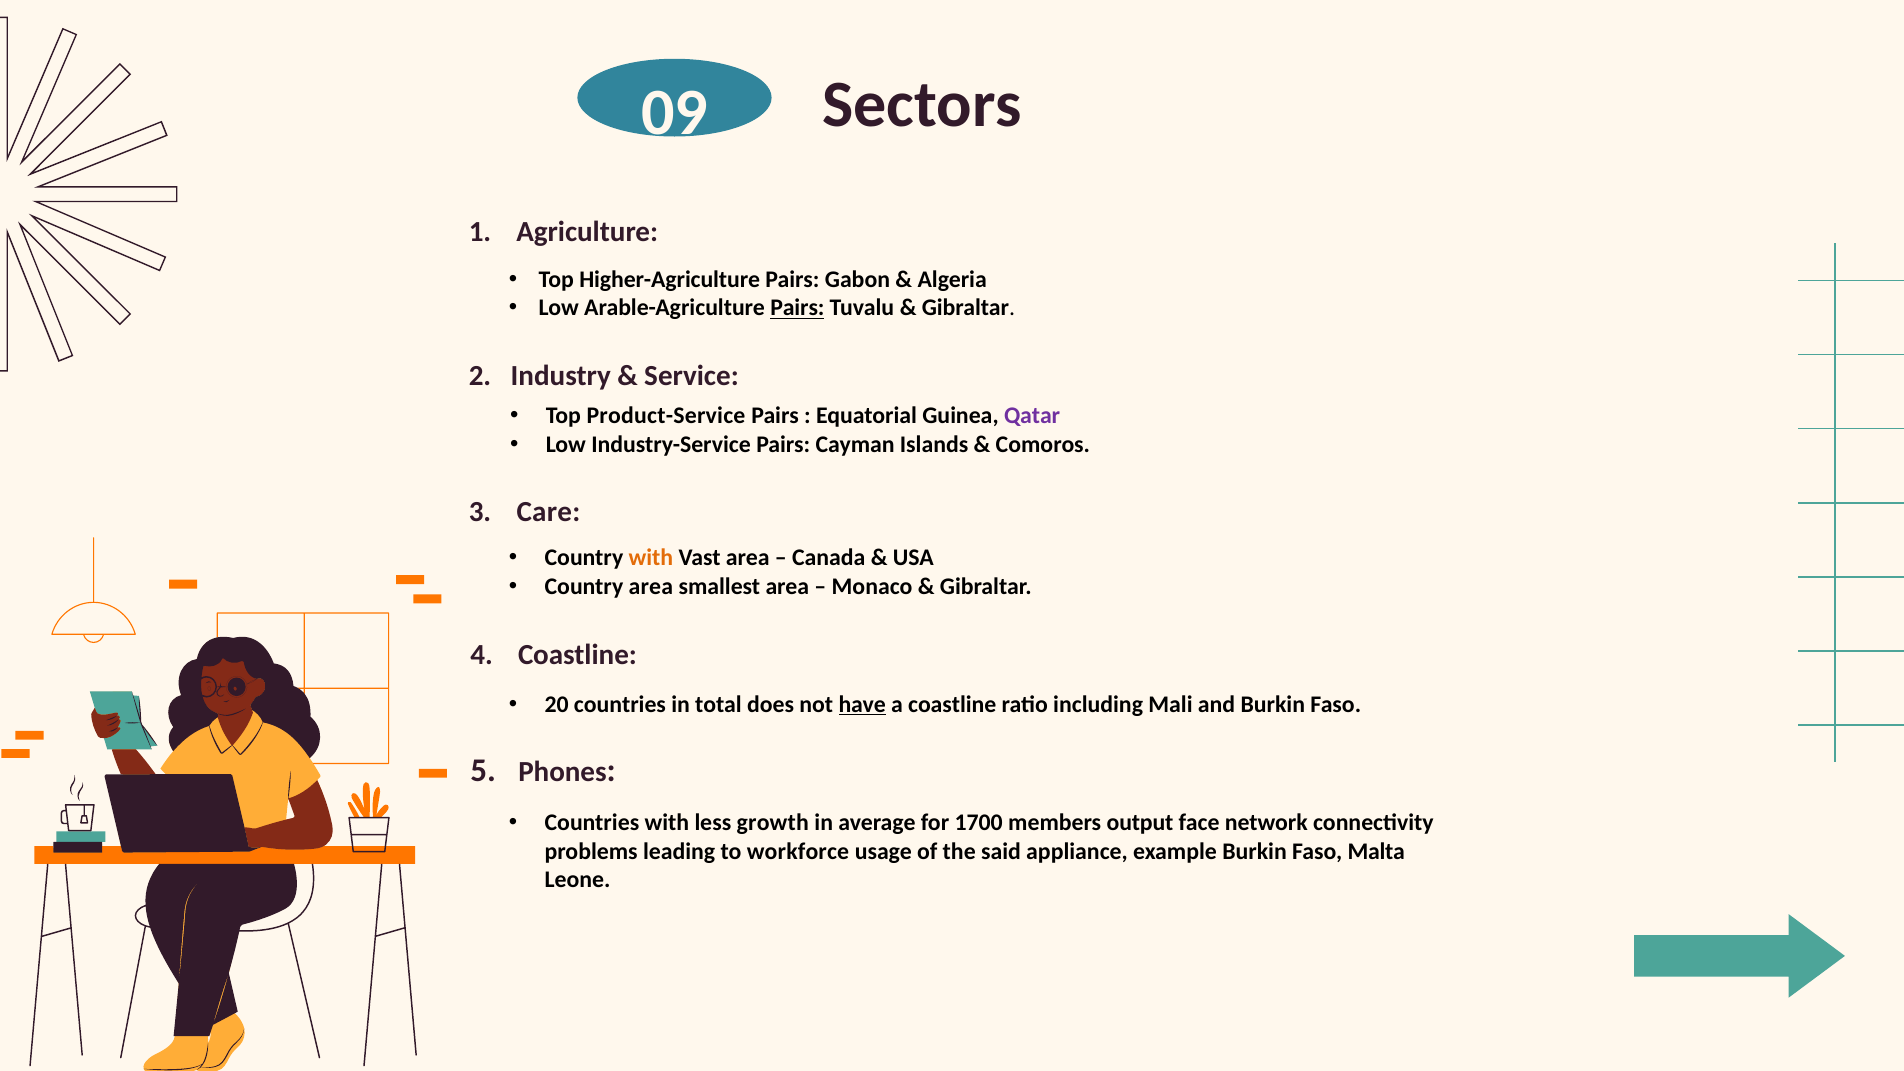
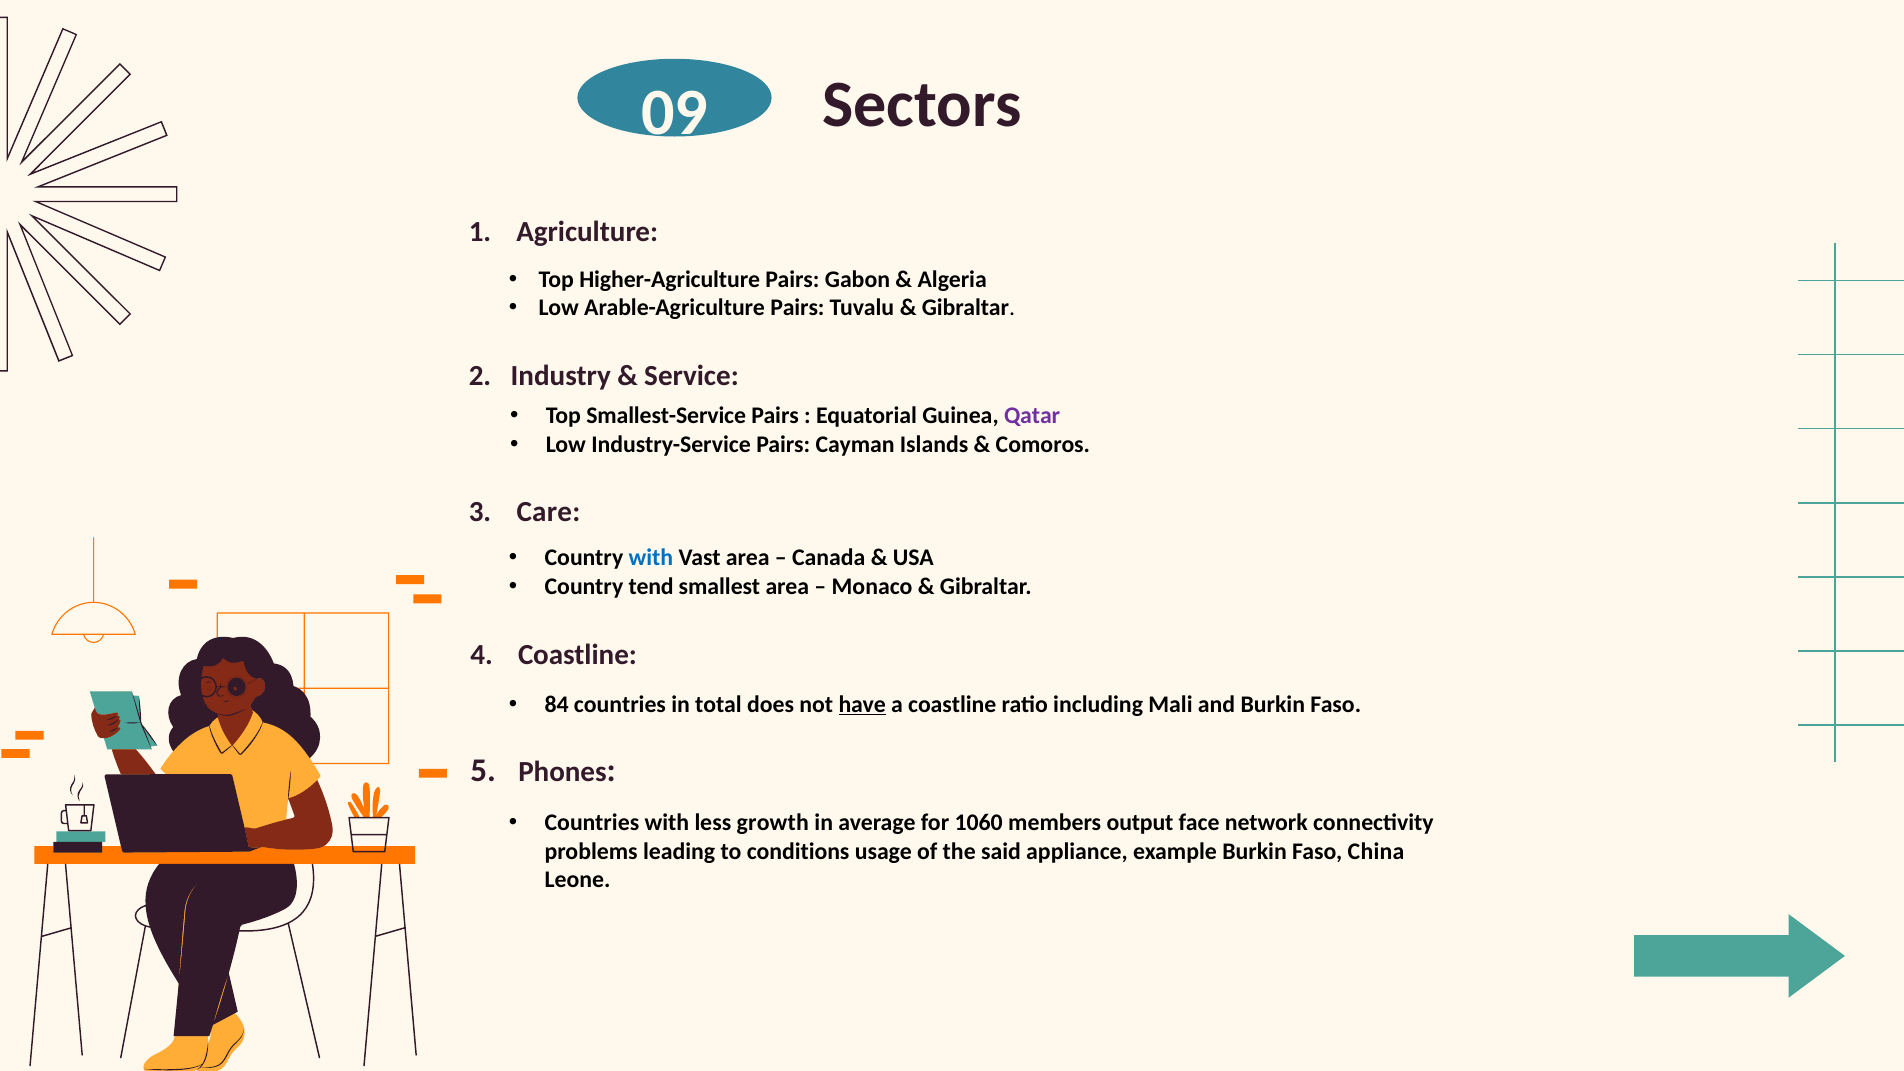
Pairs at (797, 308) underline: present -> none
Product-Service: Product-Service -> Smallest-Service
with at (651, 558) colour: orange -> blue
Country area: area -> tend
20: 20 -> 84
1700: 1700 -> 1060
workforce: workforce -> conditions
Malta: Malta -> China
